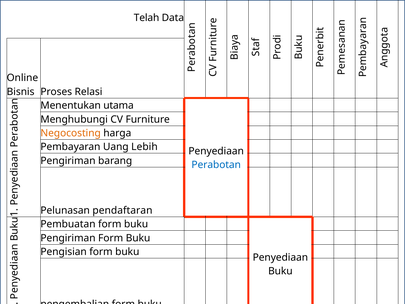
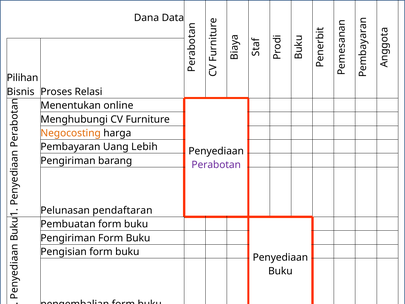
Telah: Telah -> Dana
Online: Online -> Pilihan
utama: utama -> online
Perabotan colour: blue -> purple
